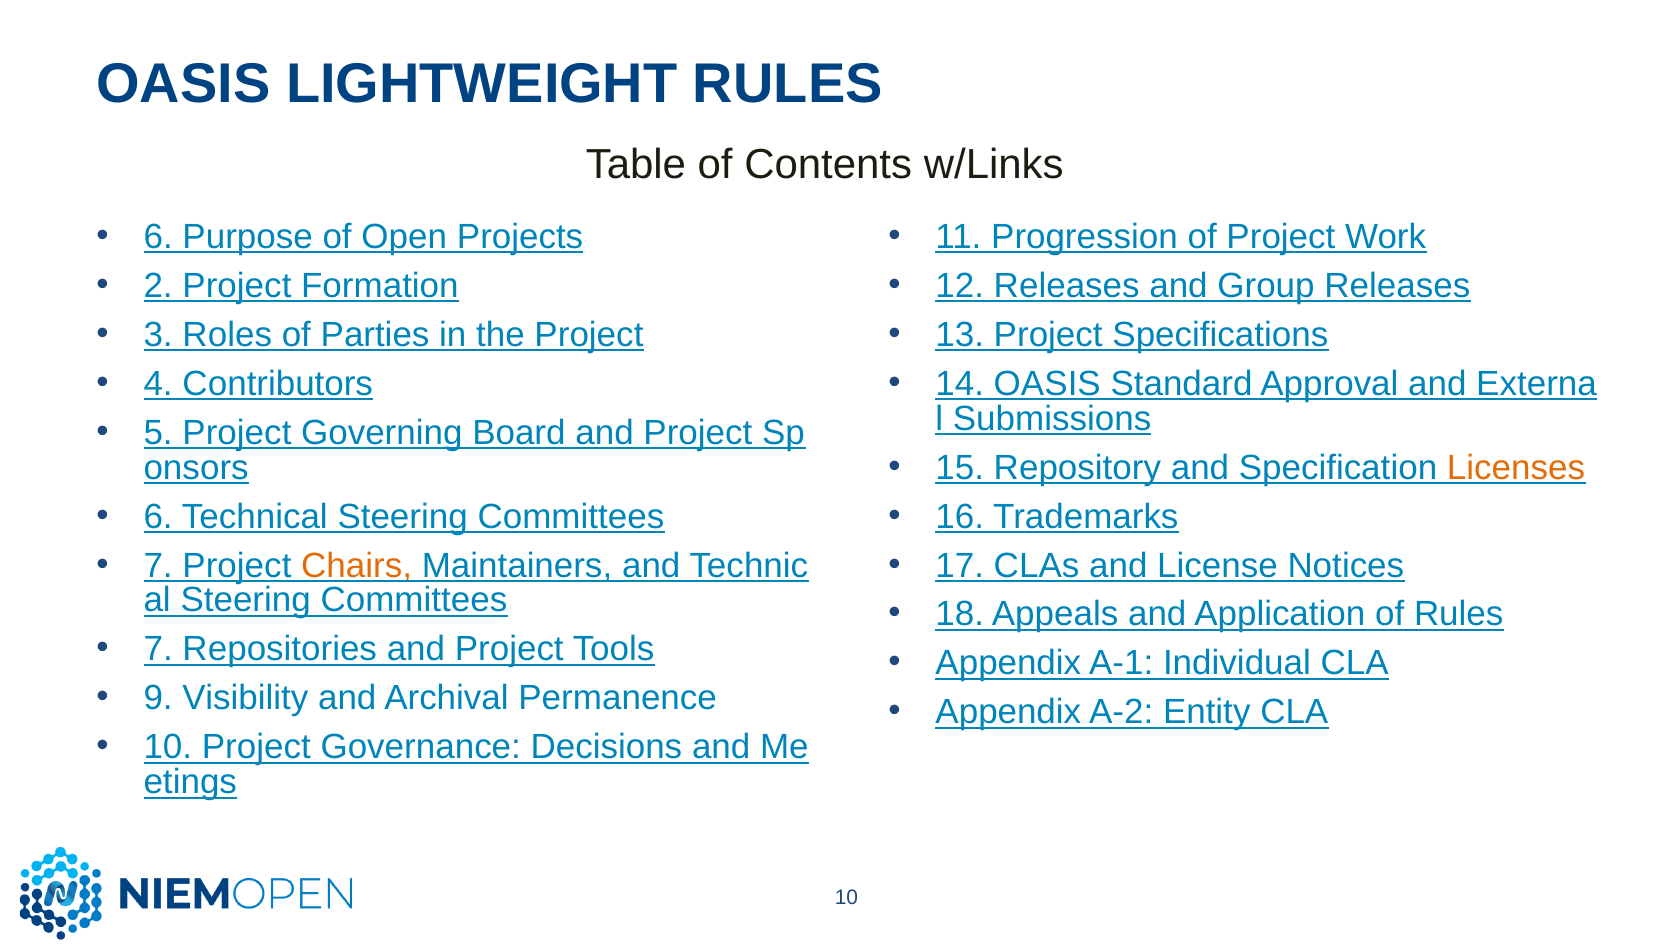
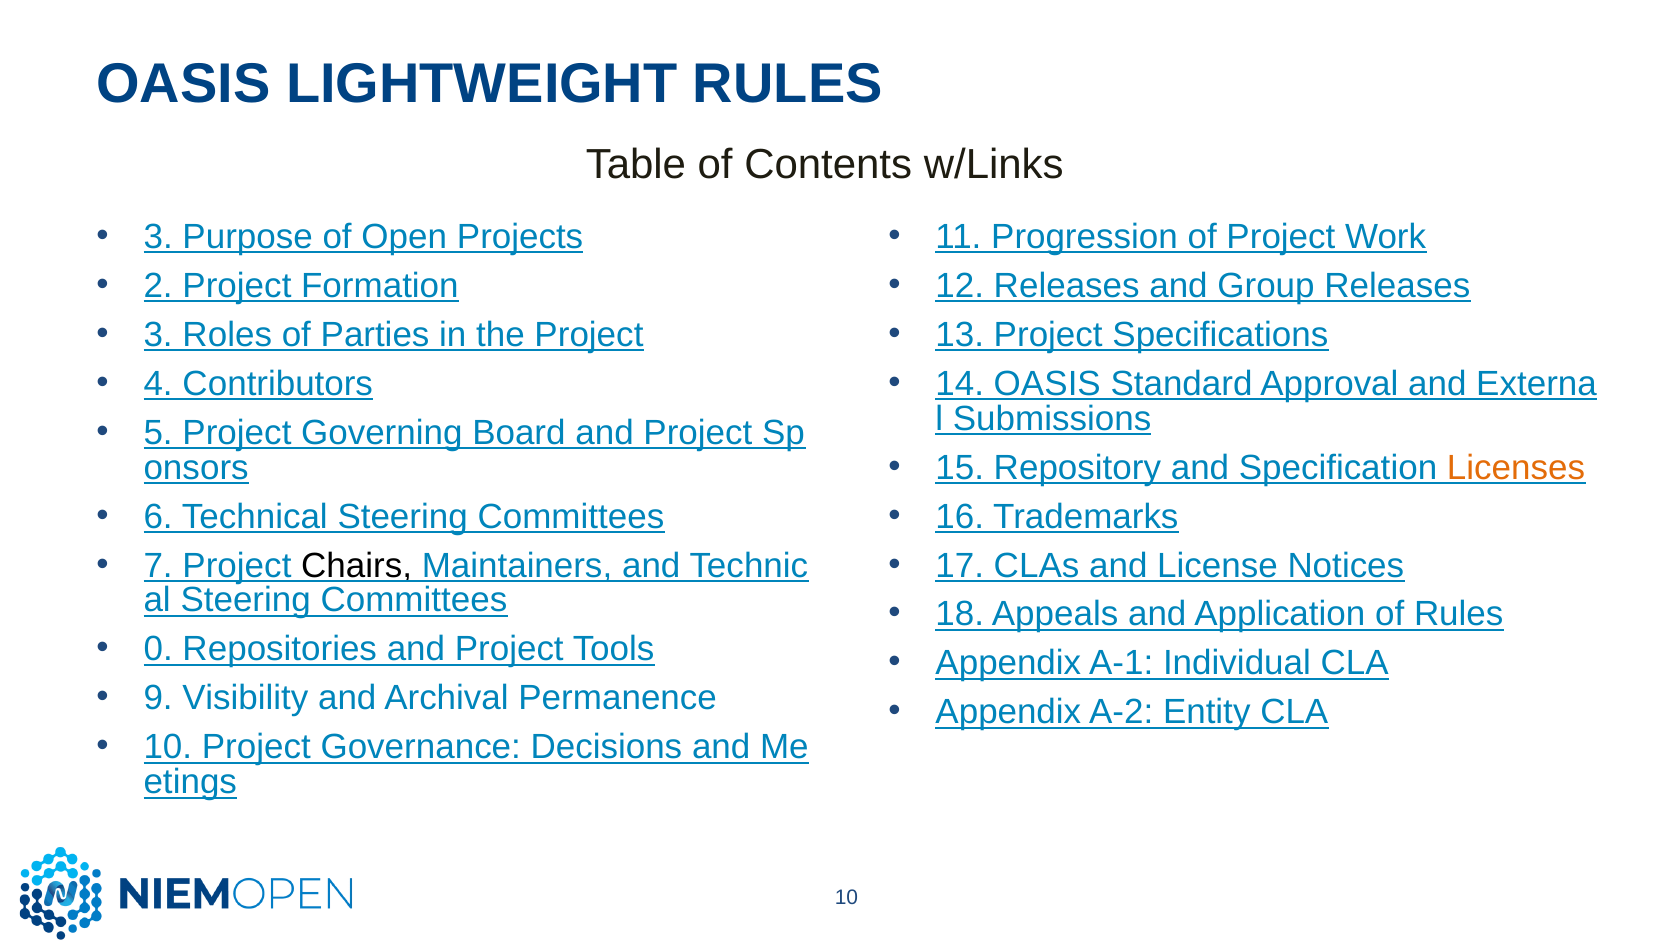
6 at (158, 237): 6 -> 3
Chairs colour: orange -> black
7 at (158, 649): 7 -> 0
